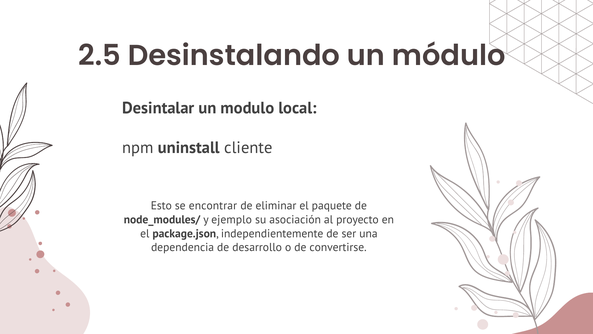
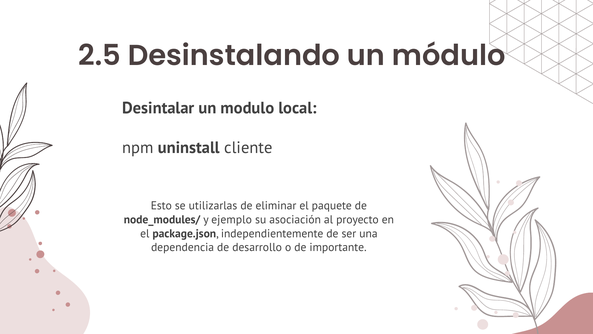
encontrar: encontrar -> utilizarlas
convertirse: convertirse -> importante
